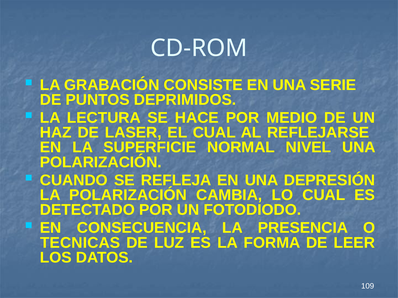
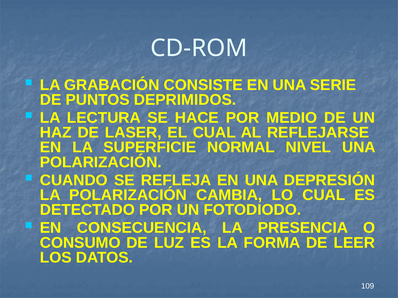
TECNICAS: TECNICAS -> CONSUMO
